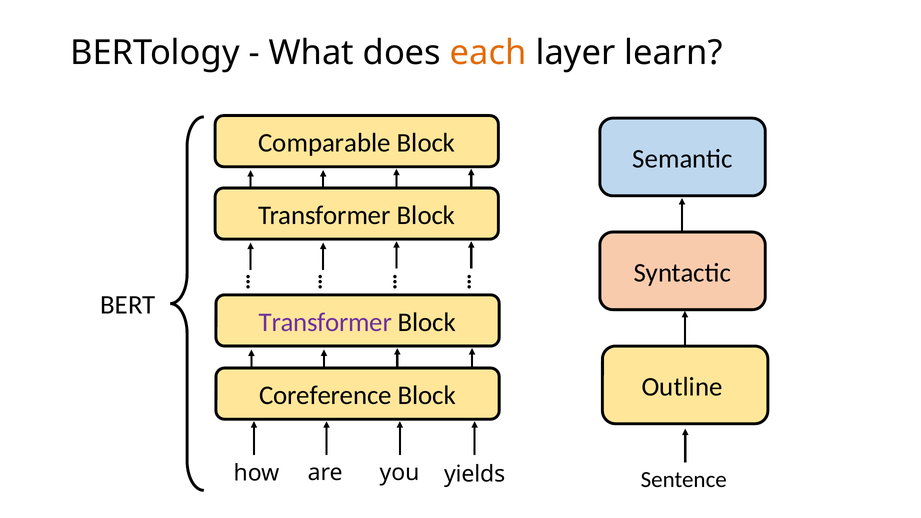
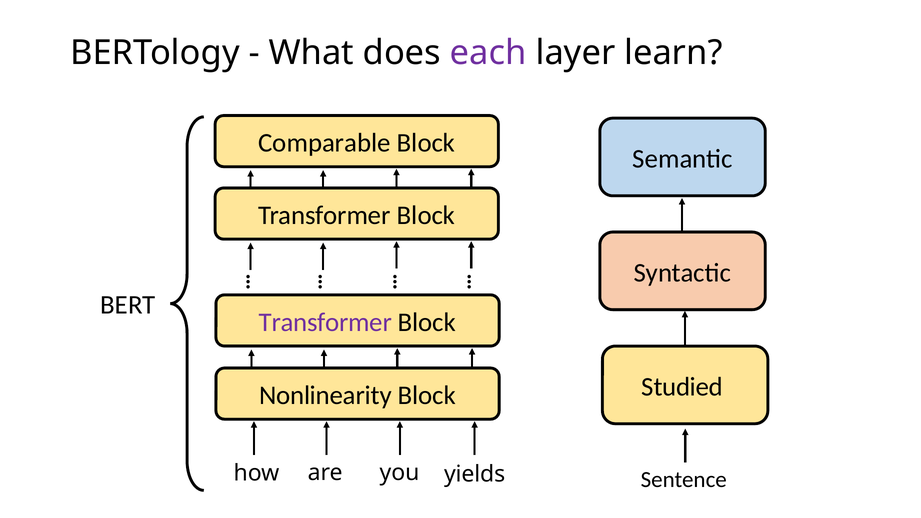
each colour: orange -> purple
Outline: Outline -> Studied
Coreference: Coreference -> Nonlinearity
